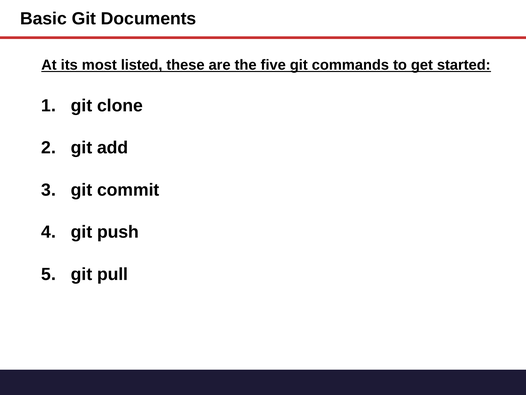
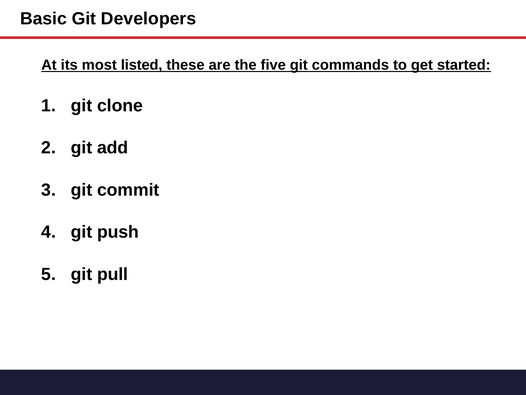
Documents: Documents -> Developers
